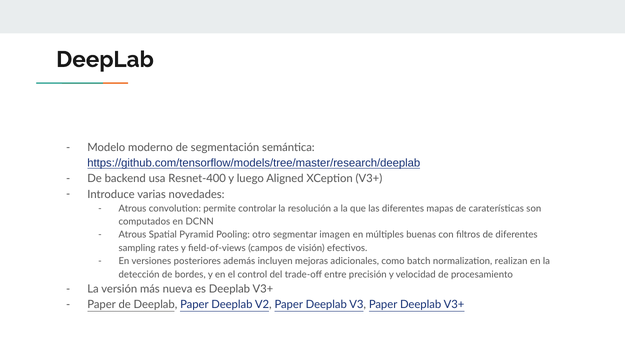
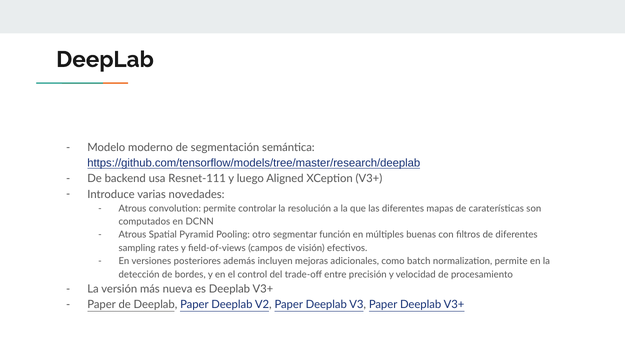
Resnet-400: Resnet-400 -> Resnet-111
imagen: imagen -> función
normalization realizan: realizan -> permite
